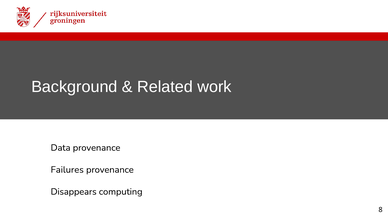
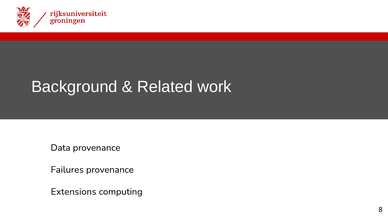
Disappears: Disappears -> Extensions
